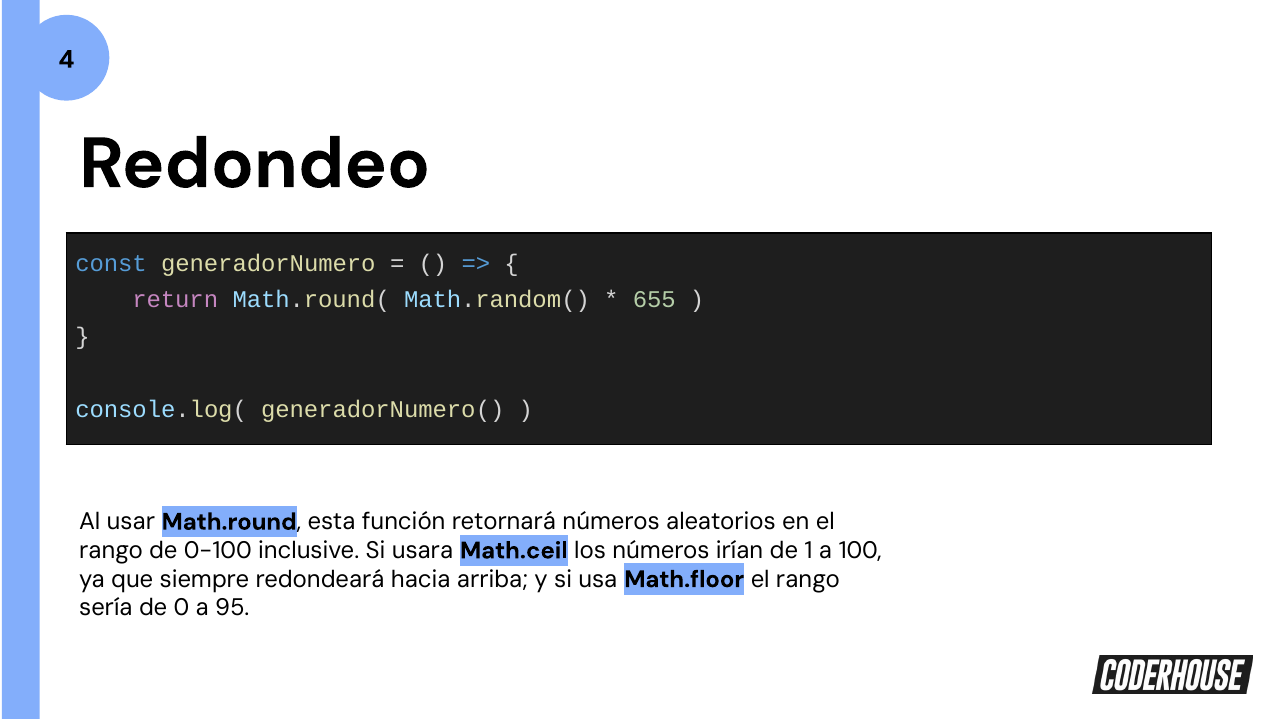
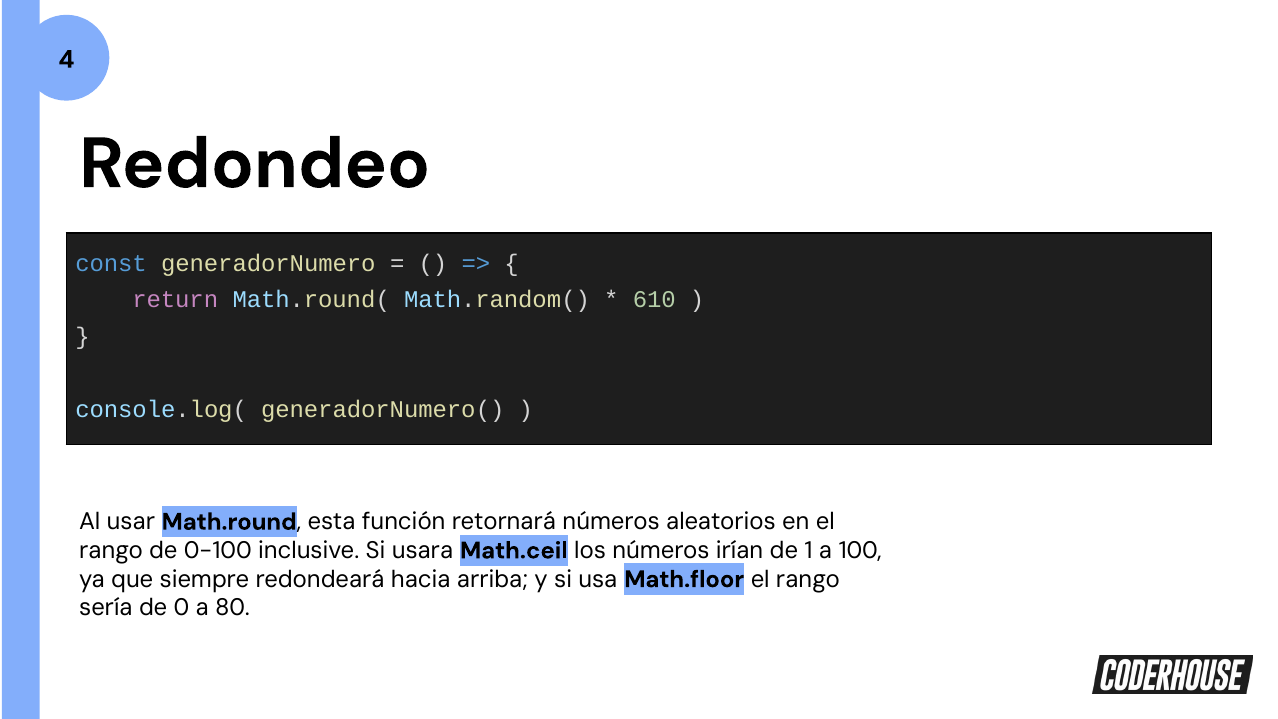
655: 655 -> 610
95: 95 -> 80
